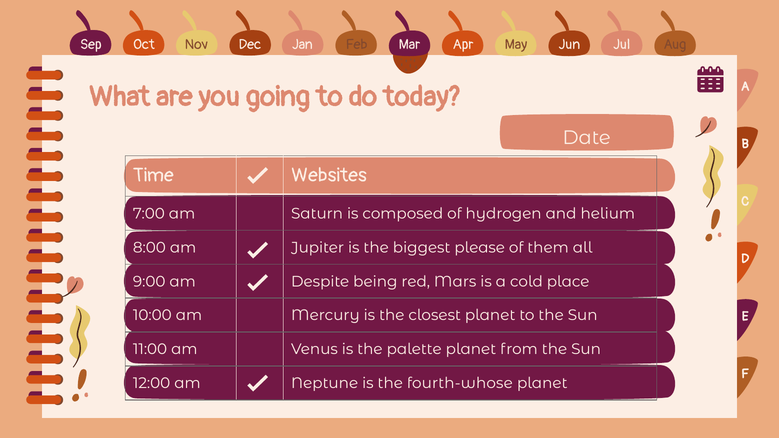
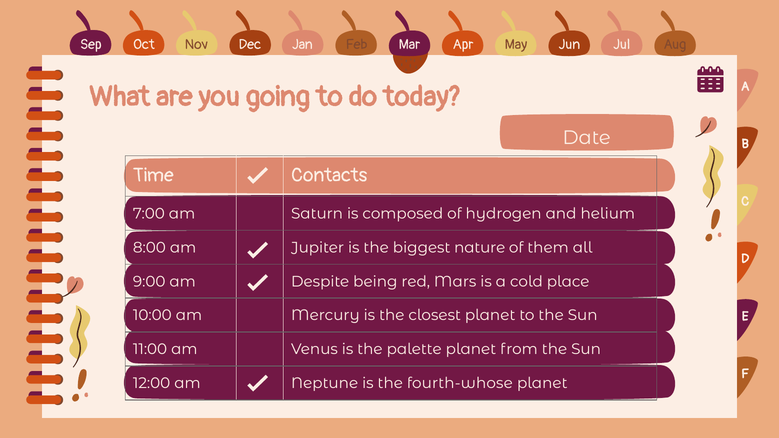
Websites: Websites -> Contacts
please: please -> nature
